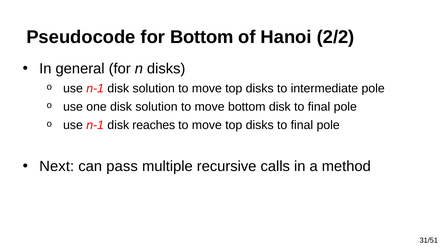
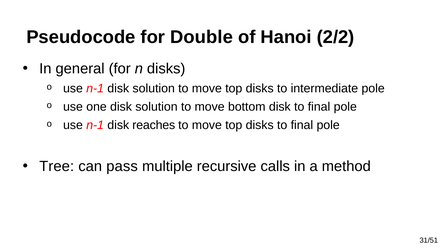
for Bottom: Bottom -> Double
Next: Next -> Tree
